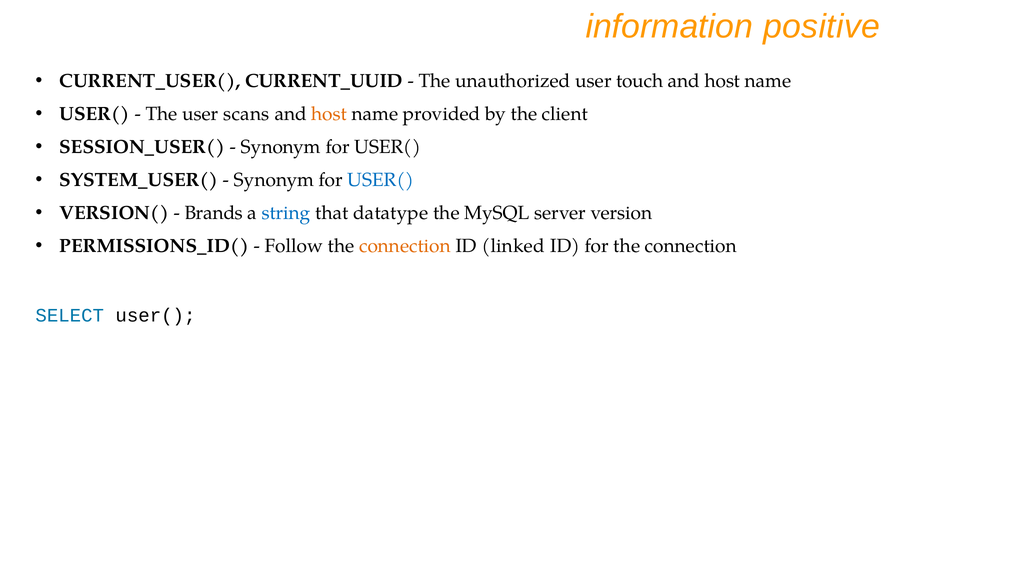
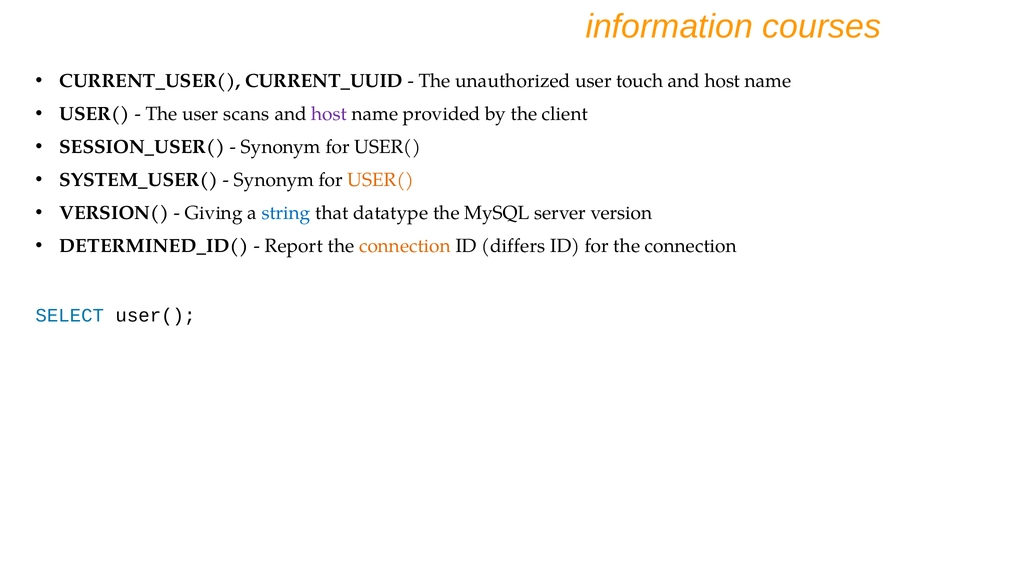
positive: positive -> courses
host at (329, 114) colour: orange -> purple
USER( at (381, 180) colour: blue -> orange
Brands: Brands -> Giving
PERMISSIONS_ID(: PERMISSIONS_ID( -> DETERMINED_ID(
Follow: Follow -> Report
linked: linked -> differs
